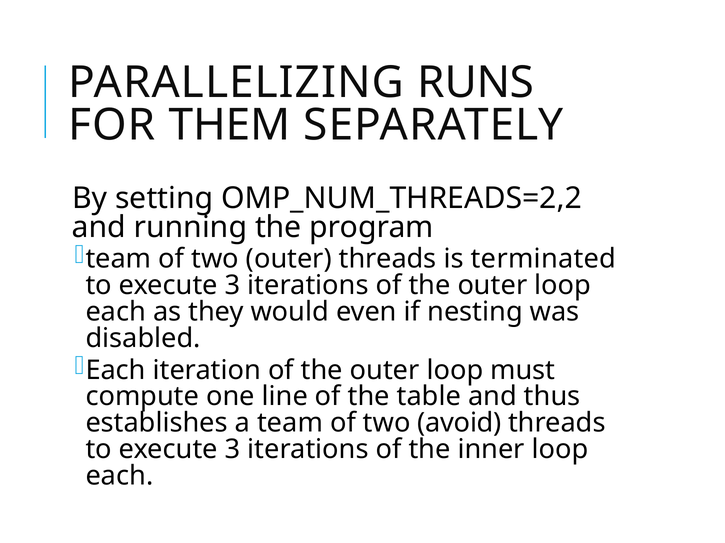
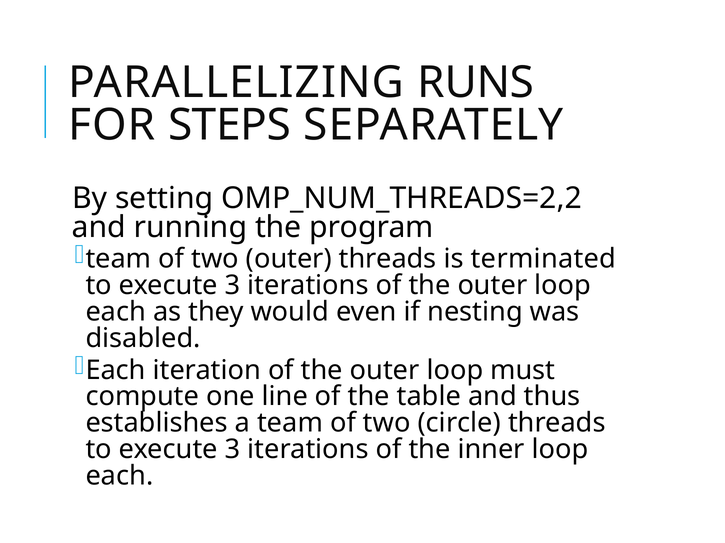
THEM: THEM -> STEPS
avoid: avoid -> circle
